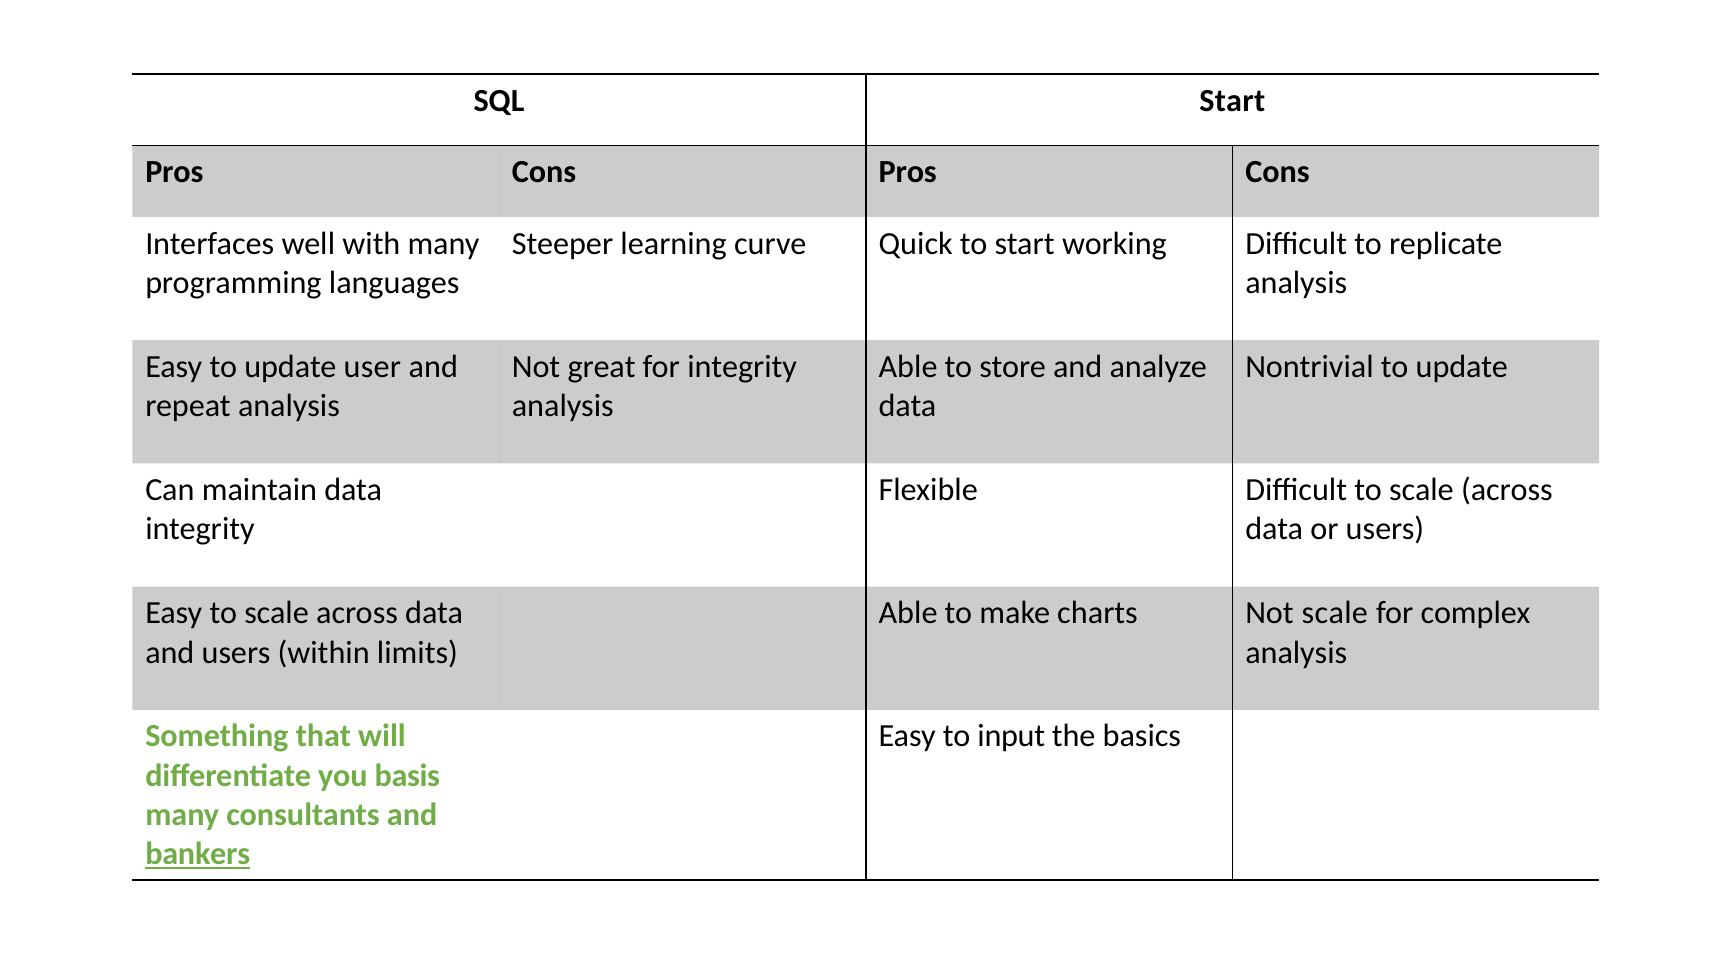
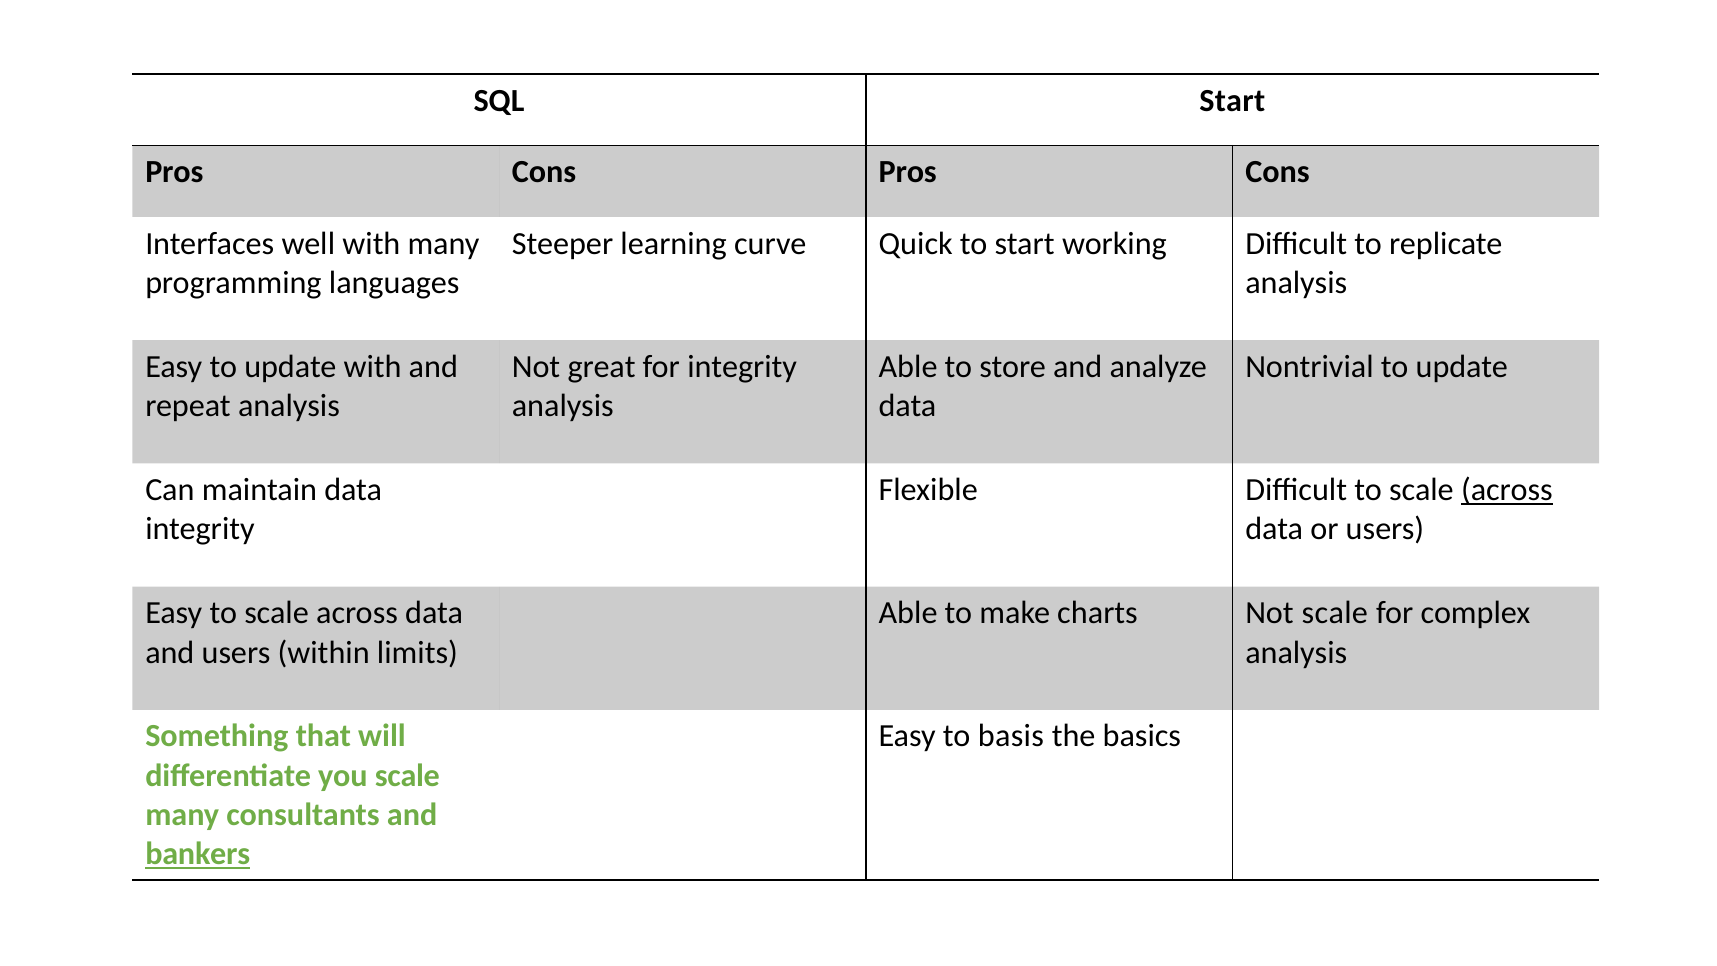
update user: user -> with
across at (1507, 490) underline: none -> present
input: input -> basis
you basis: basis -> scale
